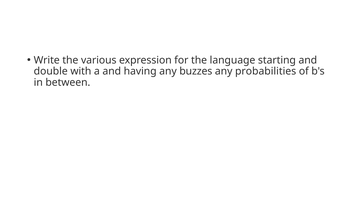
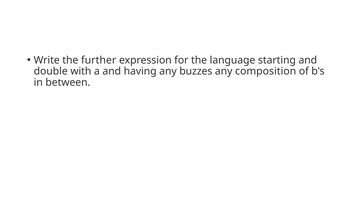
various: various -> further
probabilities: probabilities -> composition
